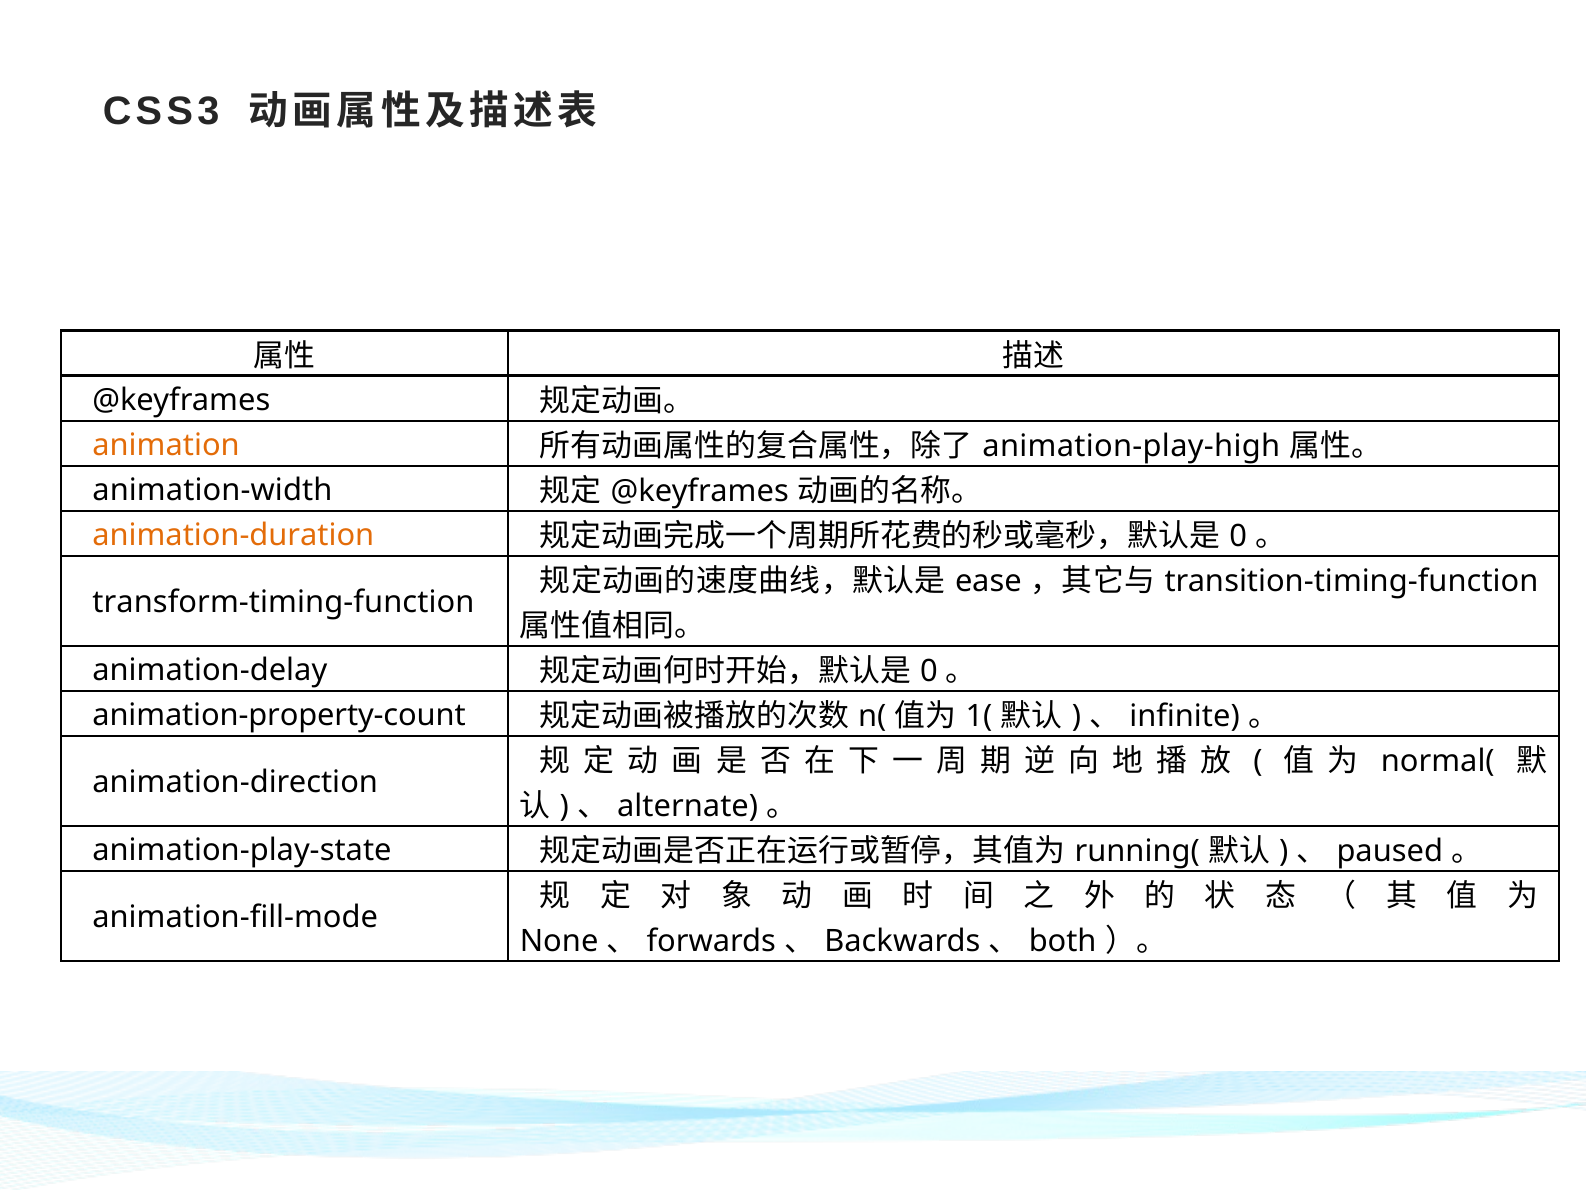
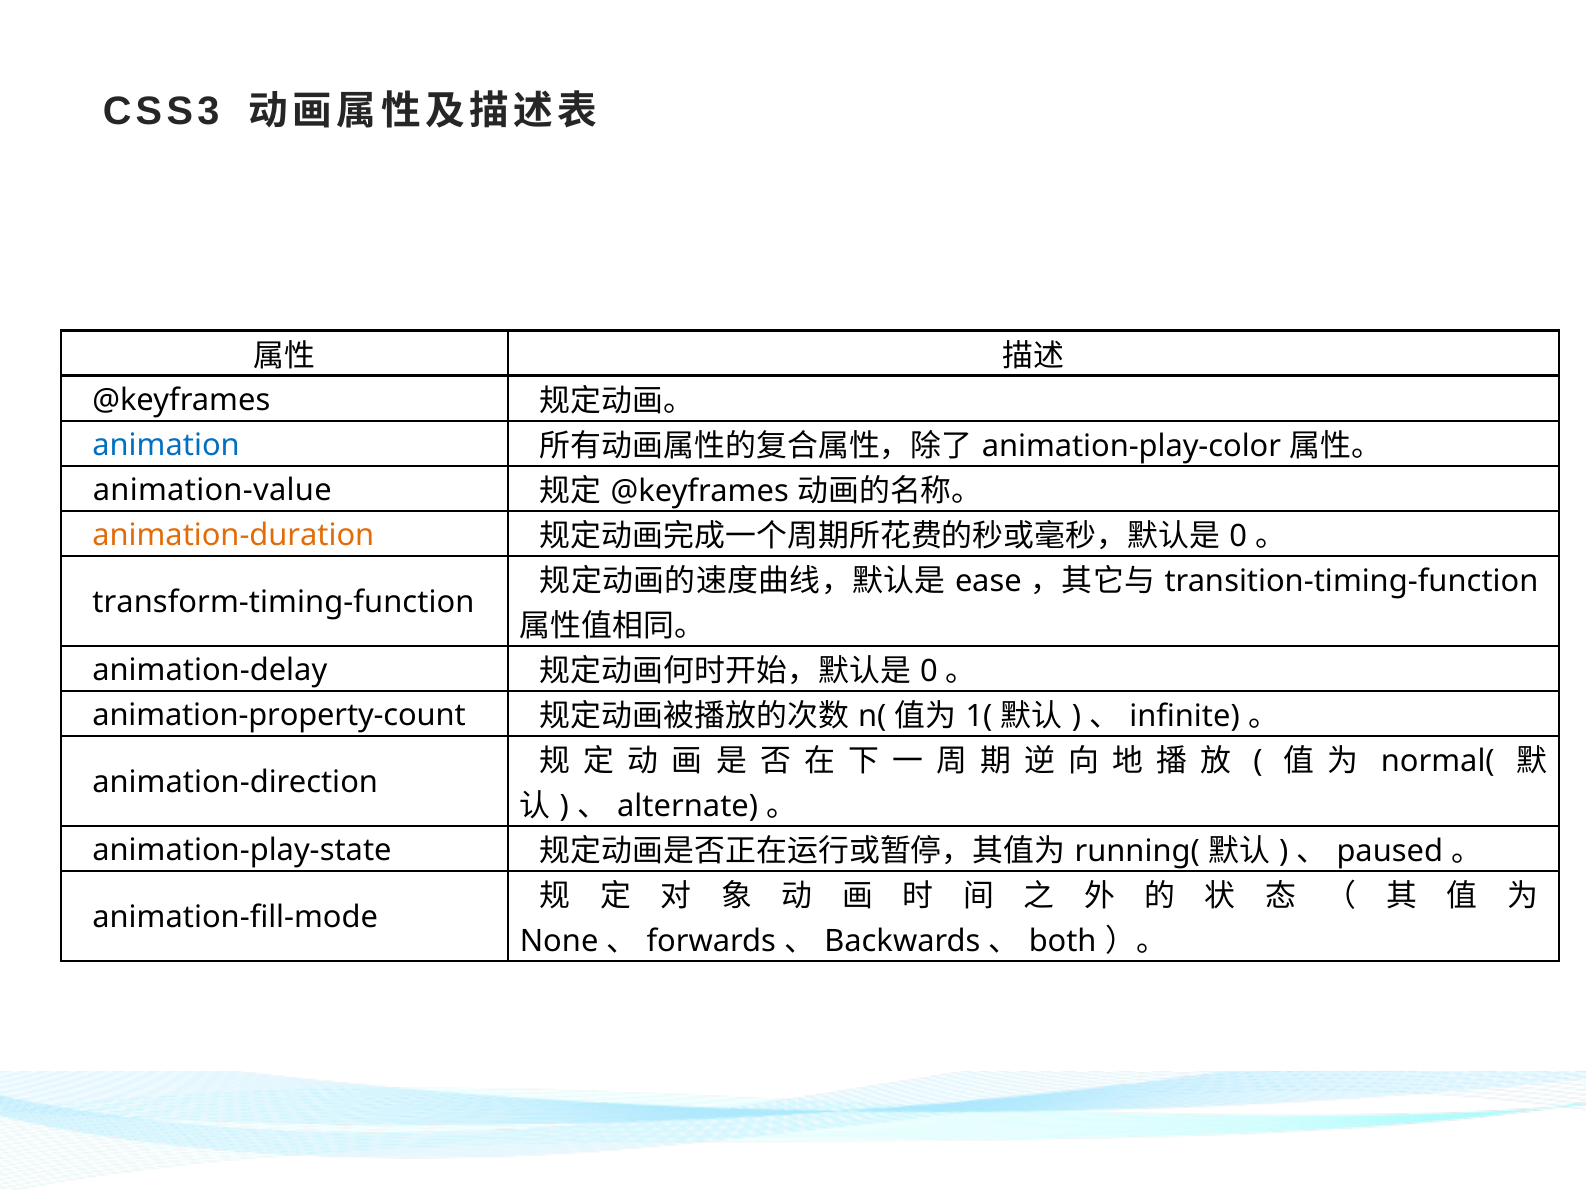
animation colour: orange -> blue
animation-play-high: animation-play-high -> animation-play-color
animation-width: animation-width -> animation-value
